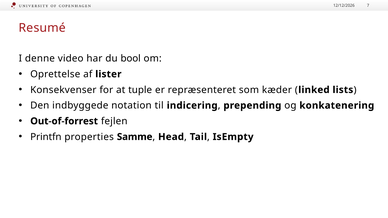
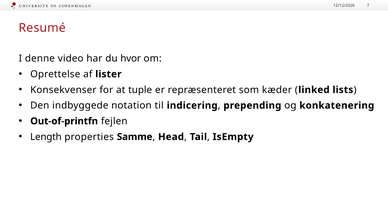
bool: bool -> hvor
Out-of-forrest: Out-of-forrest -> Out-of-printfn
Printfn: Printfn -> Length
